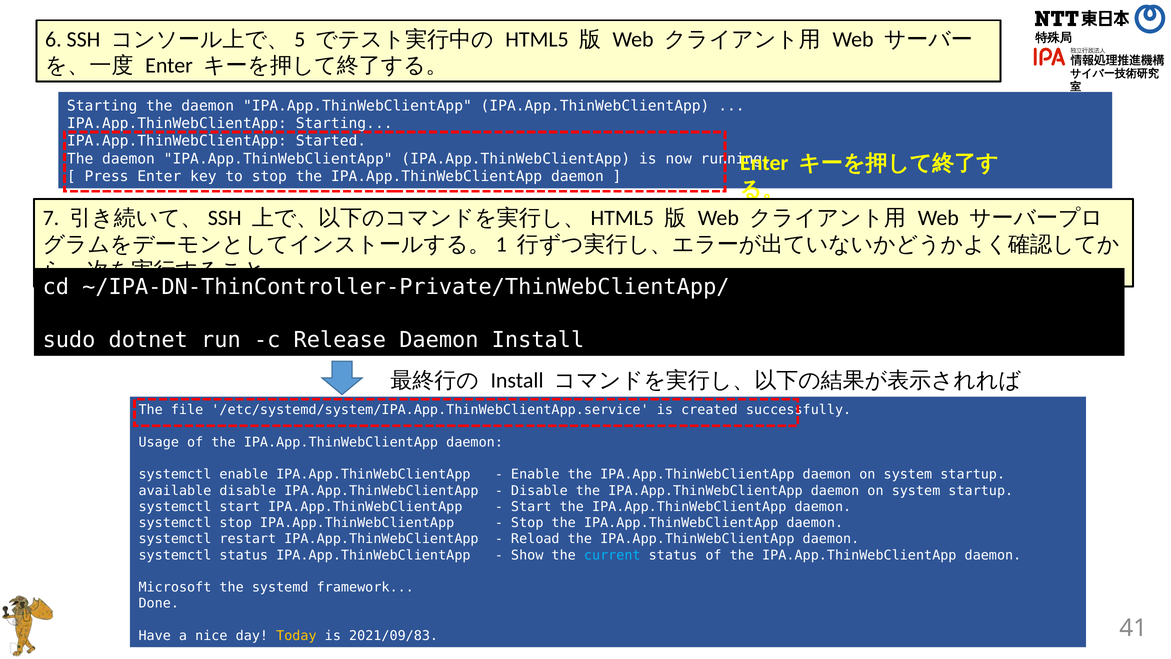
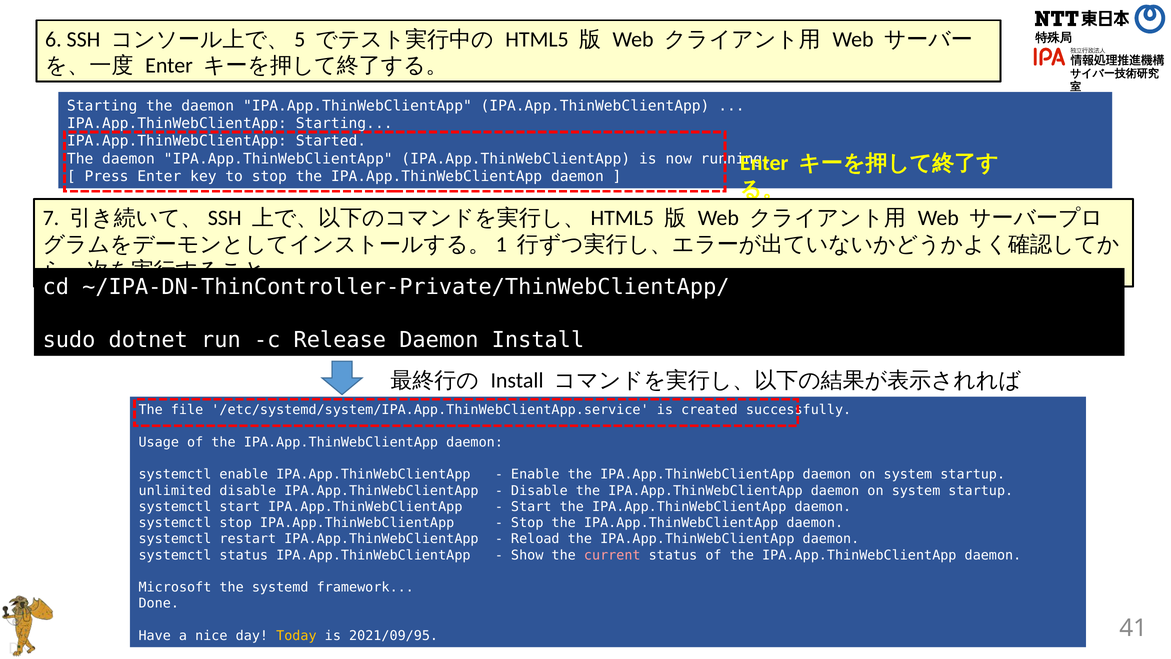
available: available -> unlimited
current colour: light blue -> pink
2021/09/83: 2021/09/83 -> 2021/09/95
